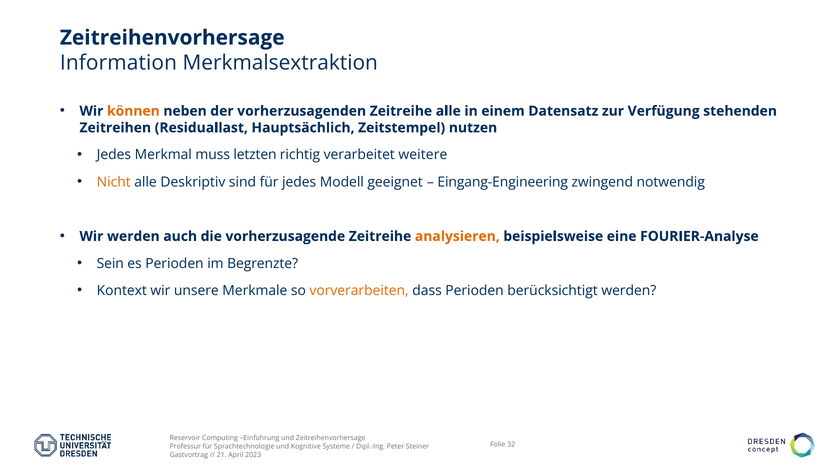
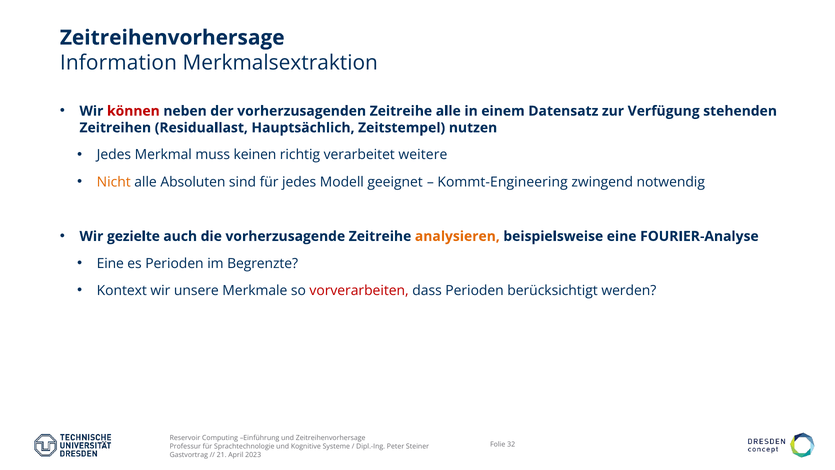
können colour: orange -> red
letzten: letzten -> keinen
Deskriptiv: Deskriptiv -> Absoluten
Eingang-Engineering: Eingang-Engineering -> Kommt-Engineering
Wir werden: werden -> gezielte
Sein at (110, 263): Sein -> Eine
vorverarbeiten colour: orange -> red
